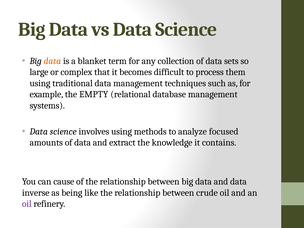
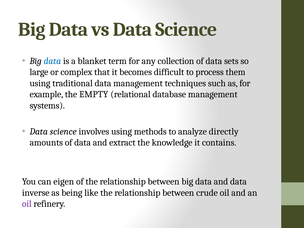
data at (52, 61) colour: orange -> blue
focused: focused -> directly
cause: cause -> eigen
